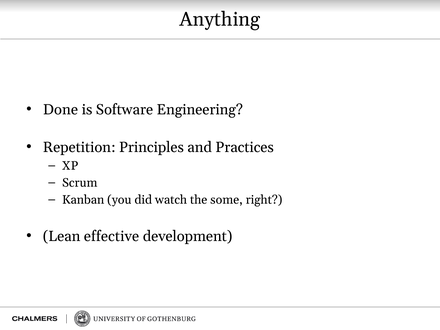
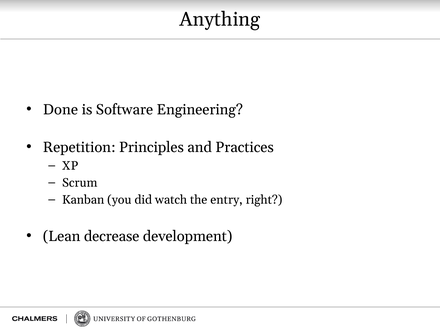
some: some -> entry
effective: effective -> decrease
